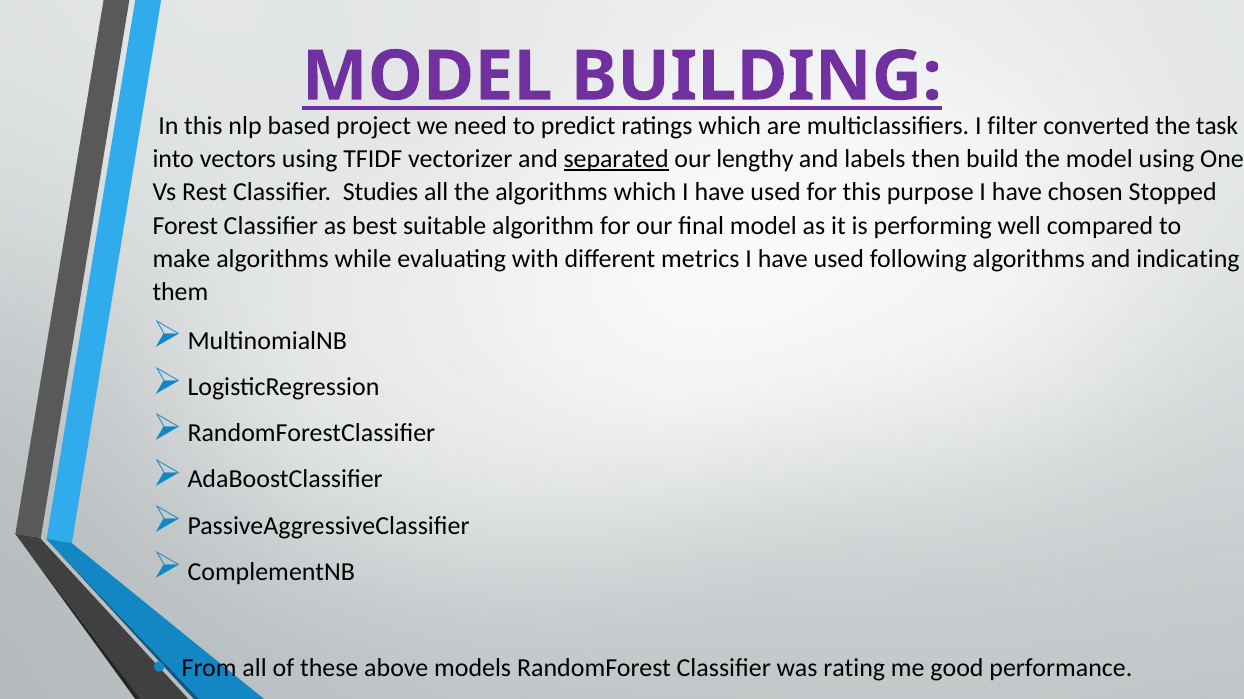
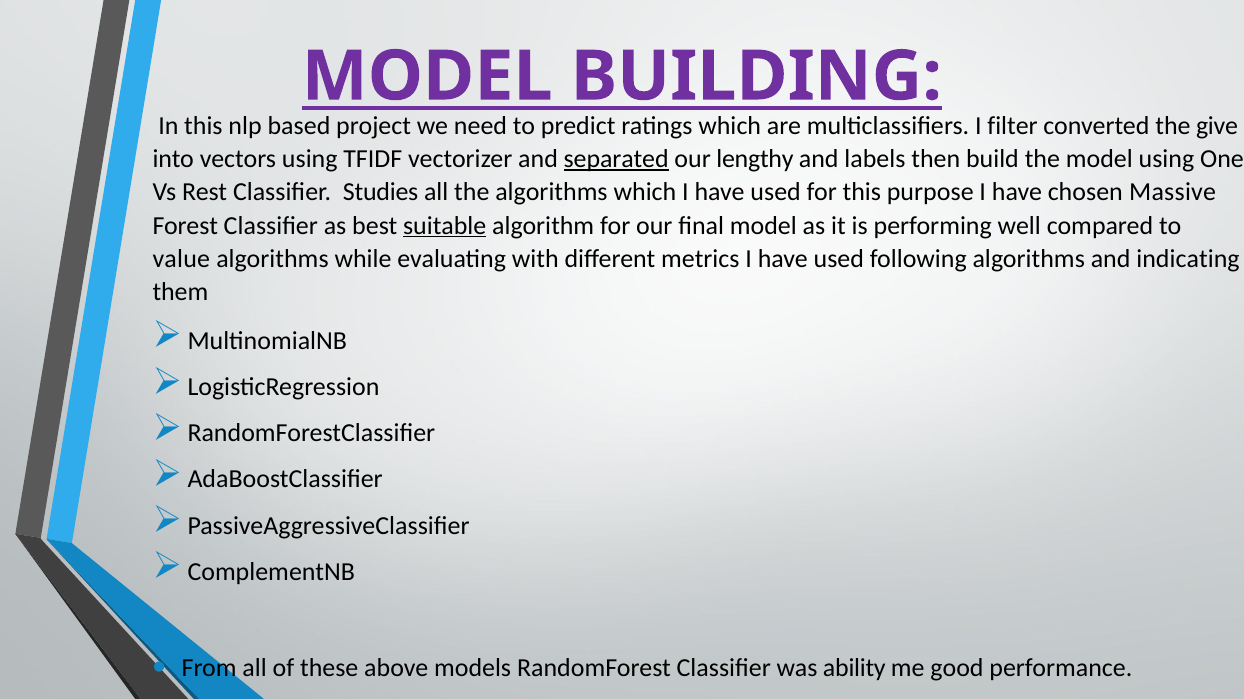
task: task -> give
Stopped: Stopped -> Massive
suitable underline: none -> present
make: make -> value
rating: rating -> ability
